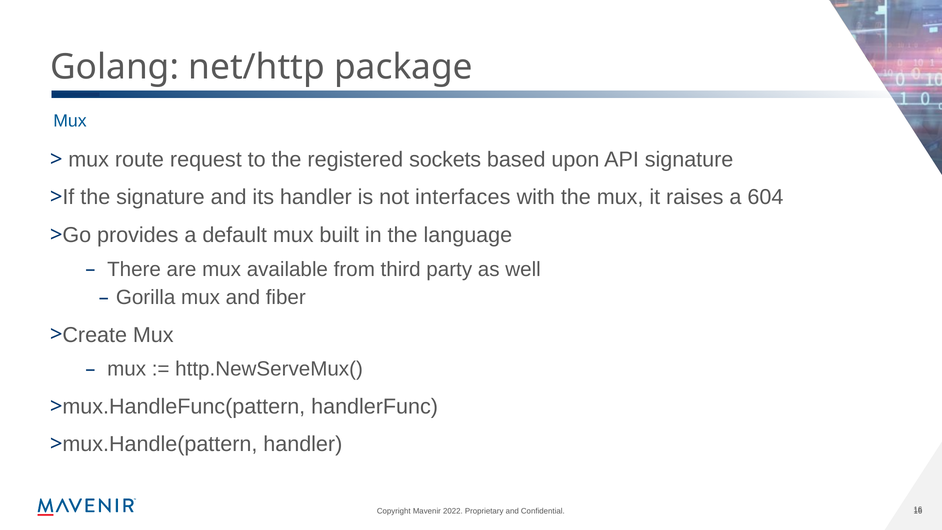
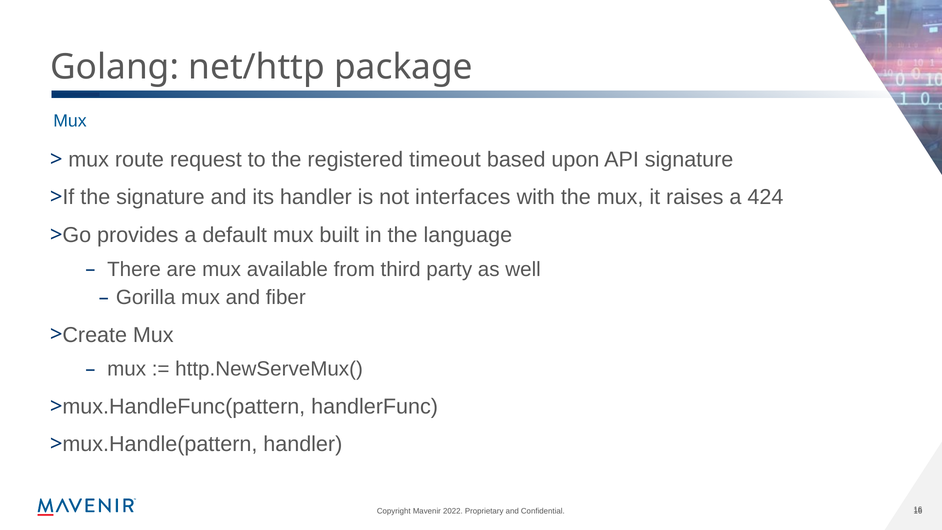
sockets: sockets -> timeout
604: 604 -> 424
